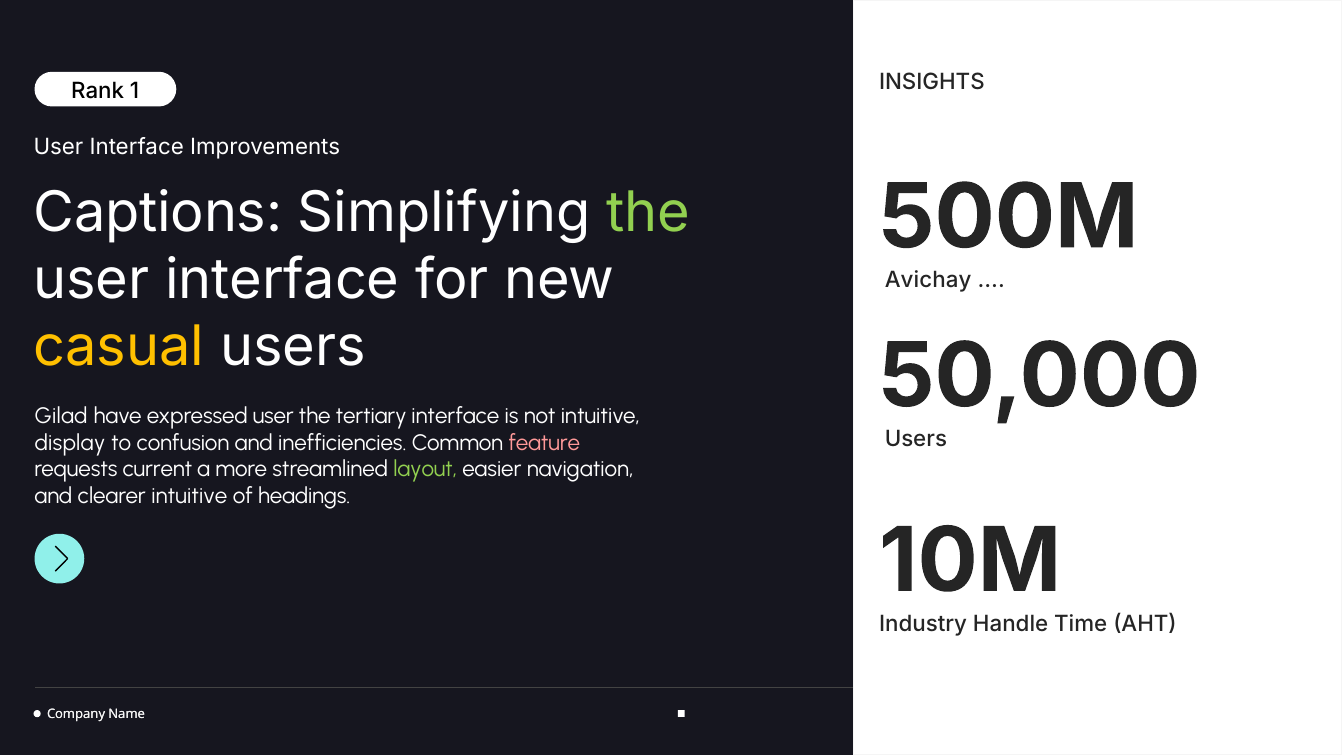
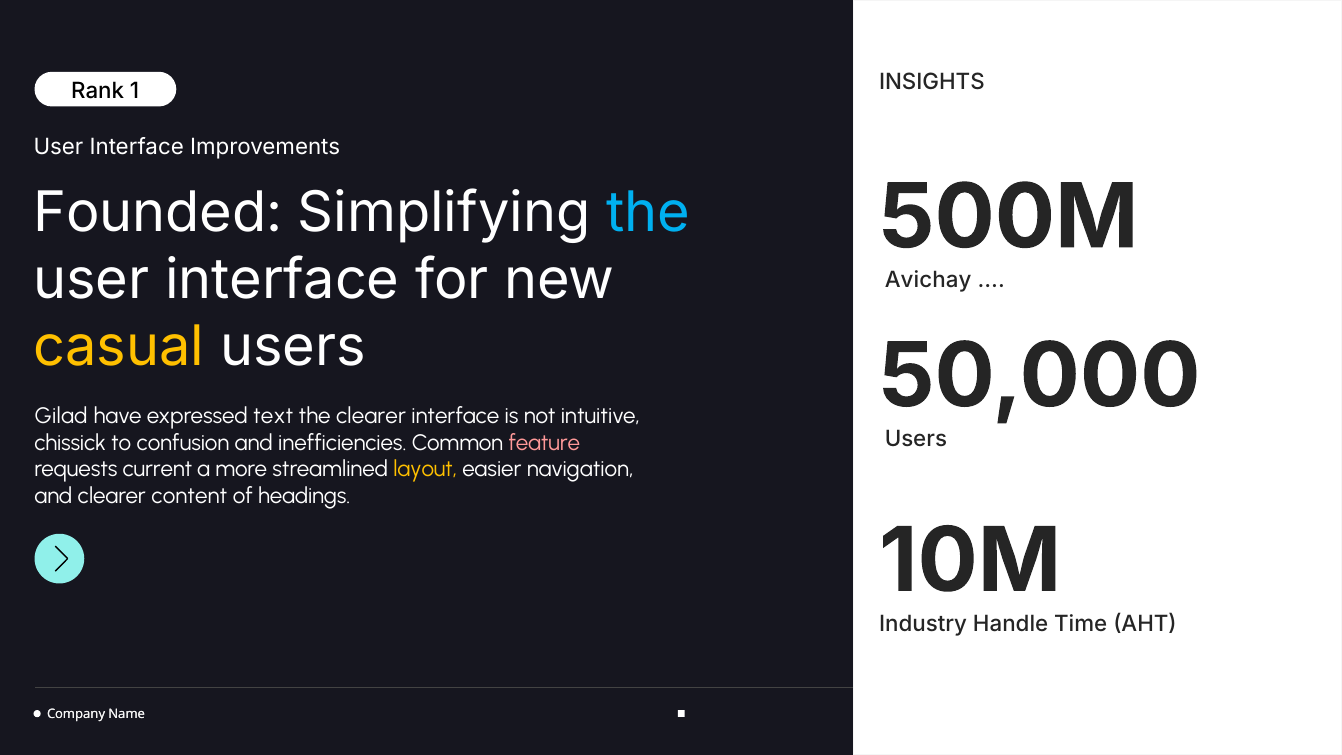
Captions: Captions -> Founded
the at (648, 213) colour: light green -> light blue
expressed user: user -> text
the tertiary: tertiary -> clearer
display: display -> chissick
layout colour: light green -> yellow
clearer intuitive: intuitive -> content
